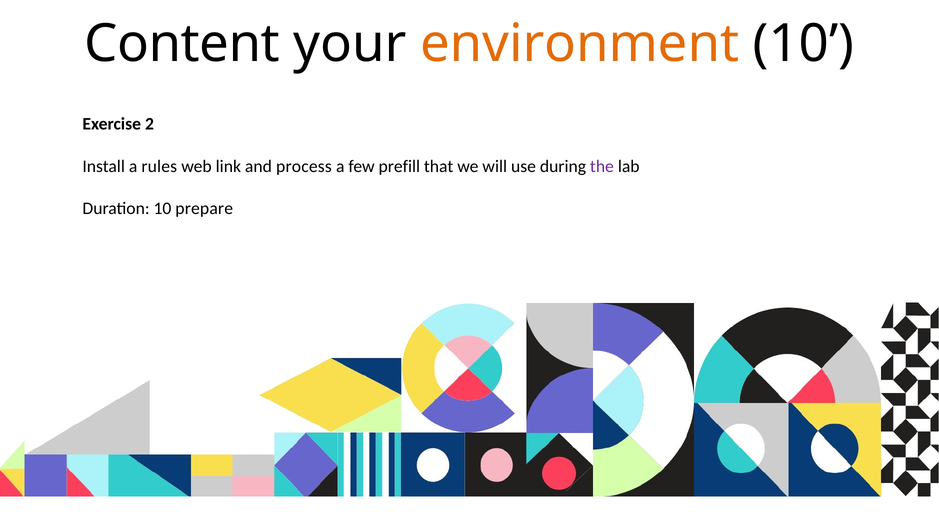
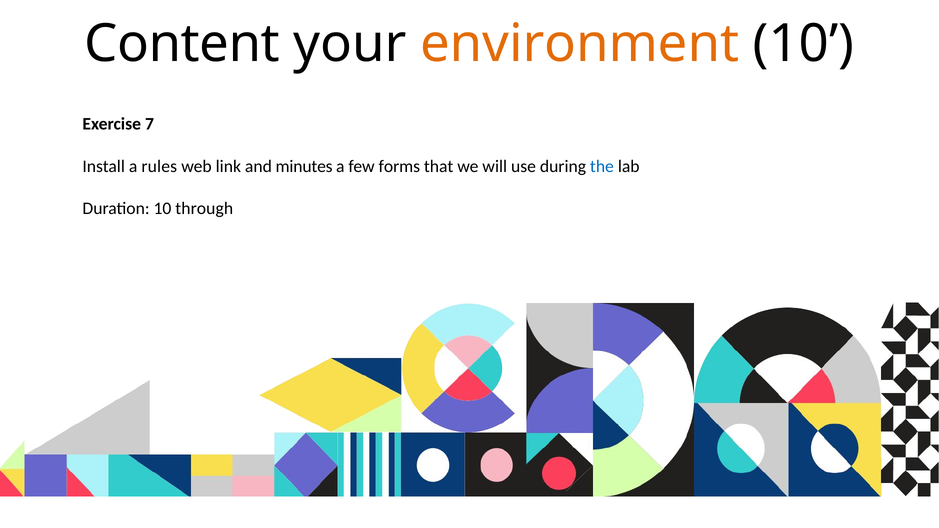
2: 2 -> 7
process: process -> minutes
prefill: prefill -> forms
the colour: purple -> blue
prepare: prepare -> through
